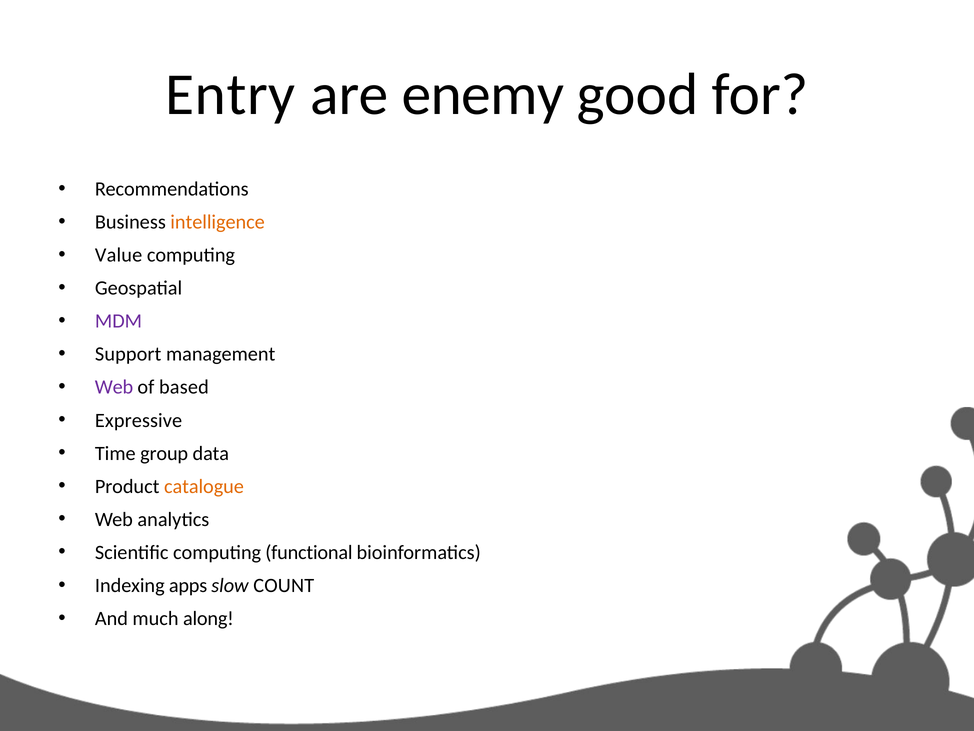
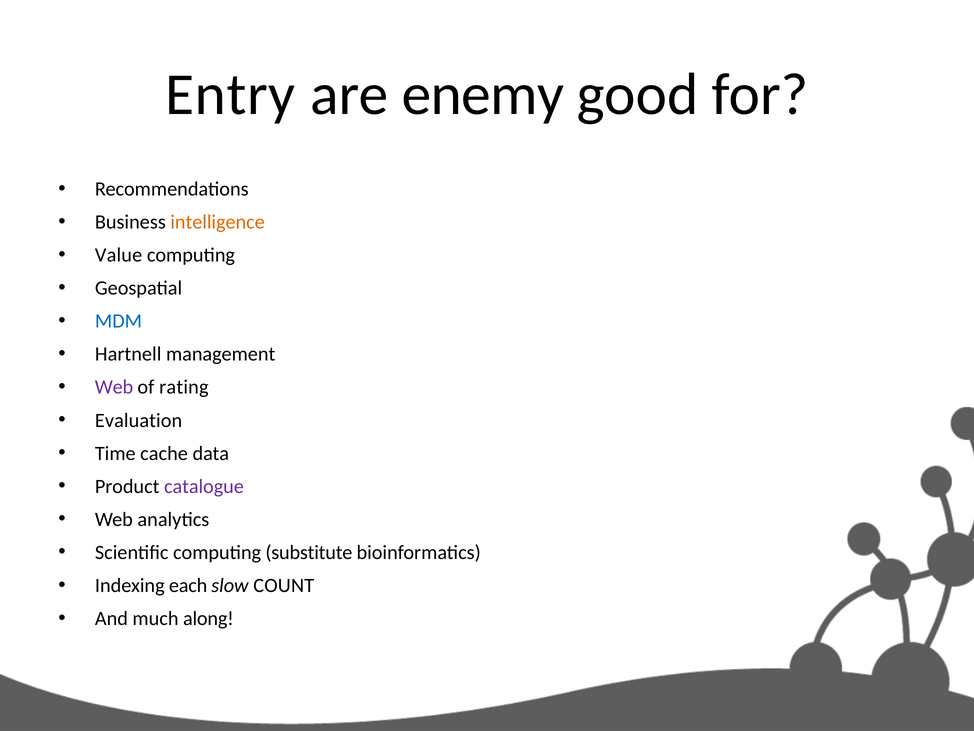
MDM colour: purple -> blue
Support: Support -> Hartnell
based: based -> rating
Expressive: Expressive -> Evaluation
group: group -> cache
catalogue colour: orange -> purple
functional: functional -> substitute
apps: apps -> each
